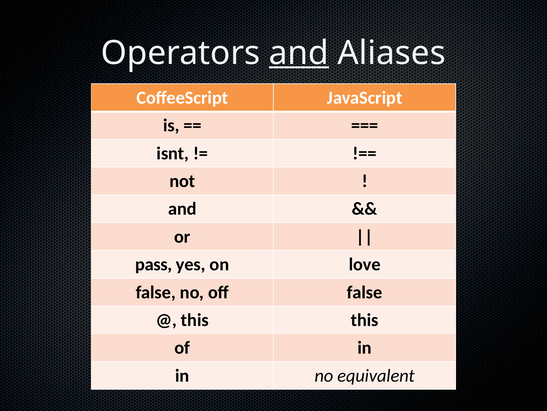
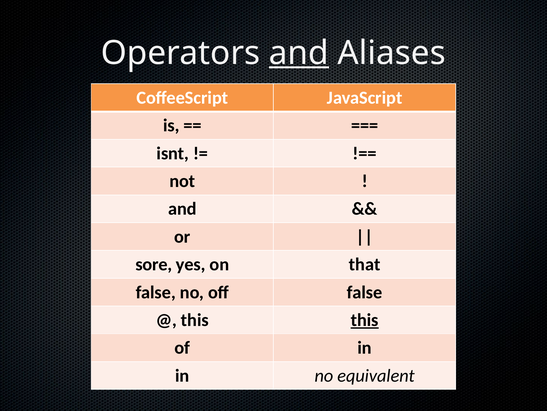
pass: pass -> sore
love: love -> that
this at (365, 320) underline: none -> present
